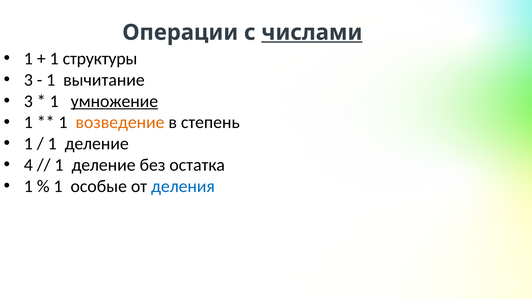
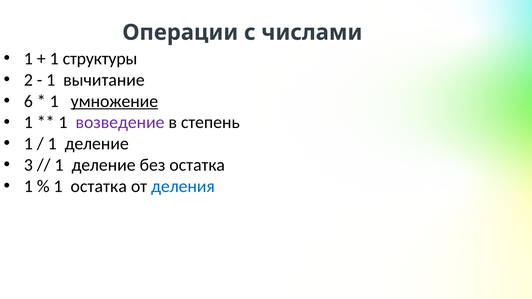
числами underline: present -> none
3 at (28, 80): 3 -> 2
3 at (28, 101): 3 -> 6
возведение colour: orange -> purple
4: 4 -> 3
1 особые: особые -> остатка
